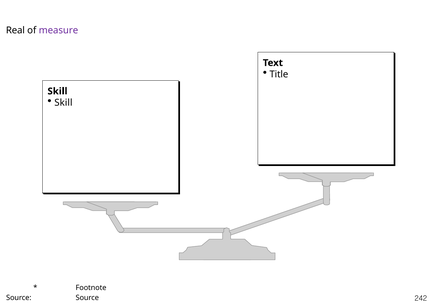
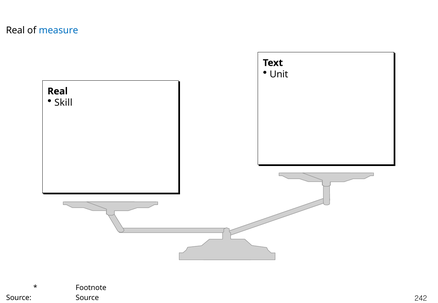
measure colour: purple -> blue
Title: Title -> Unit
Skill at (57, 91): Skill -> Real
